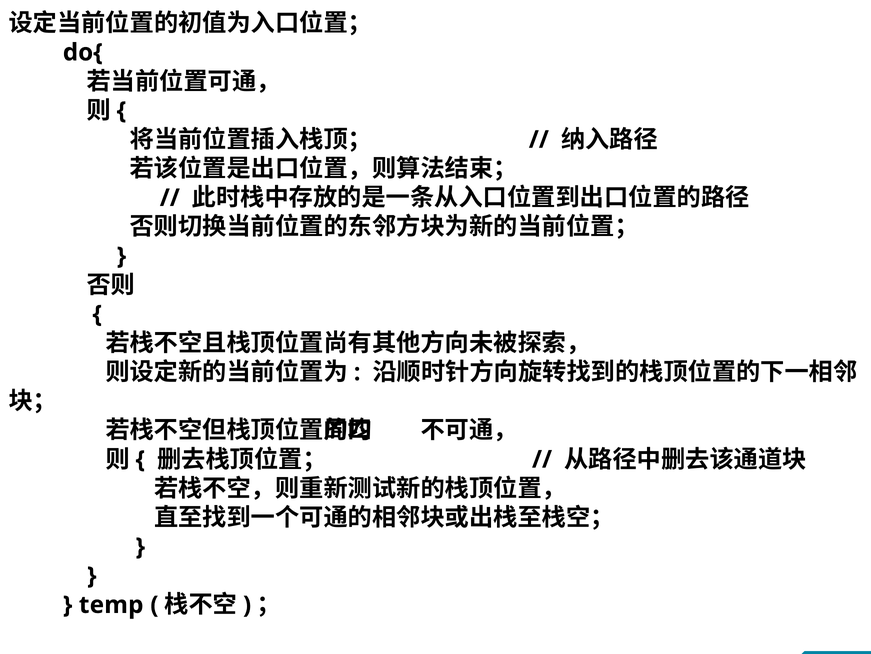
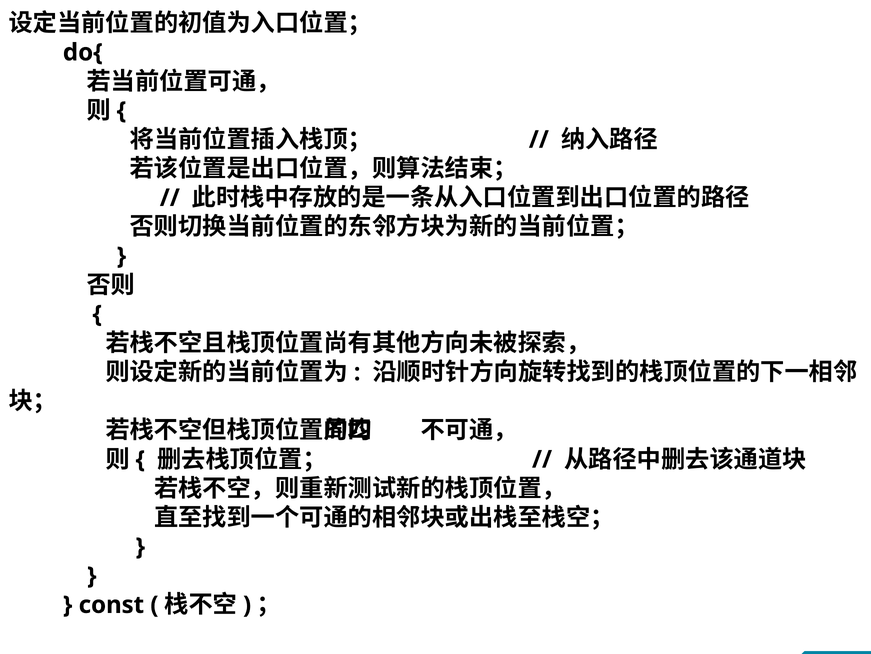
temp: temp -> const
